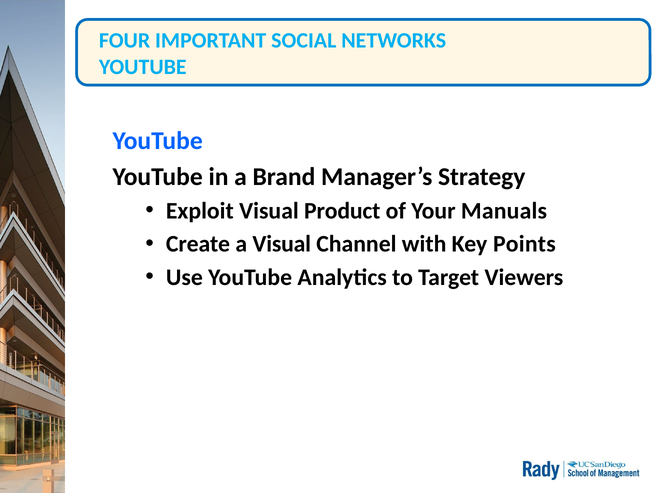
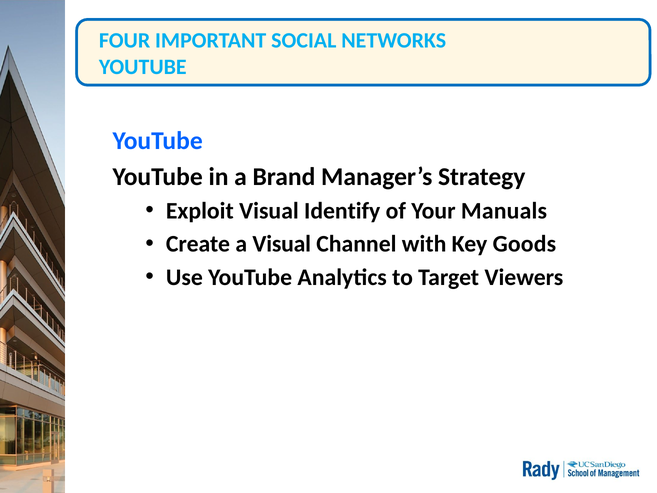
Product: Product -> Identify
Points: Points -> Goods
